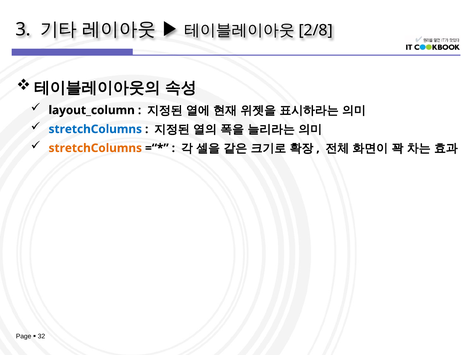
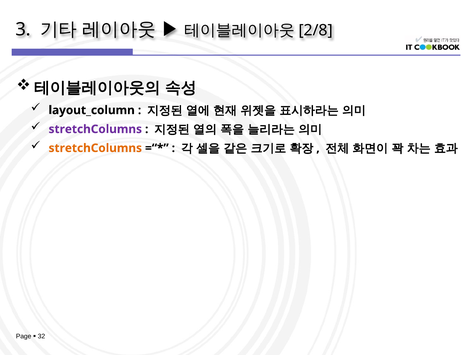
stretchColumns at (95, 129) colour: blue -> purple
